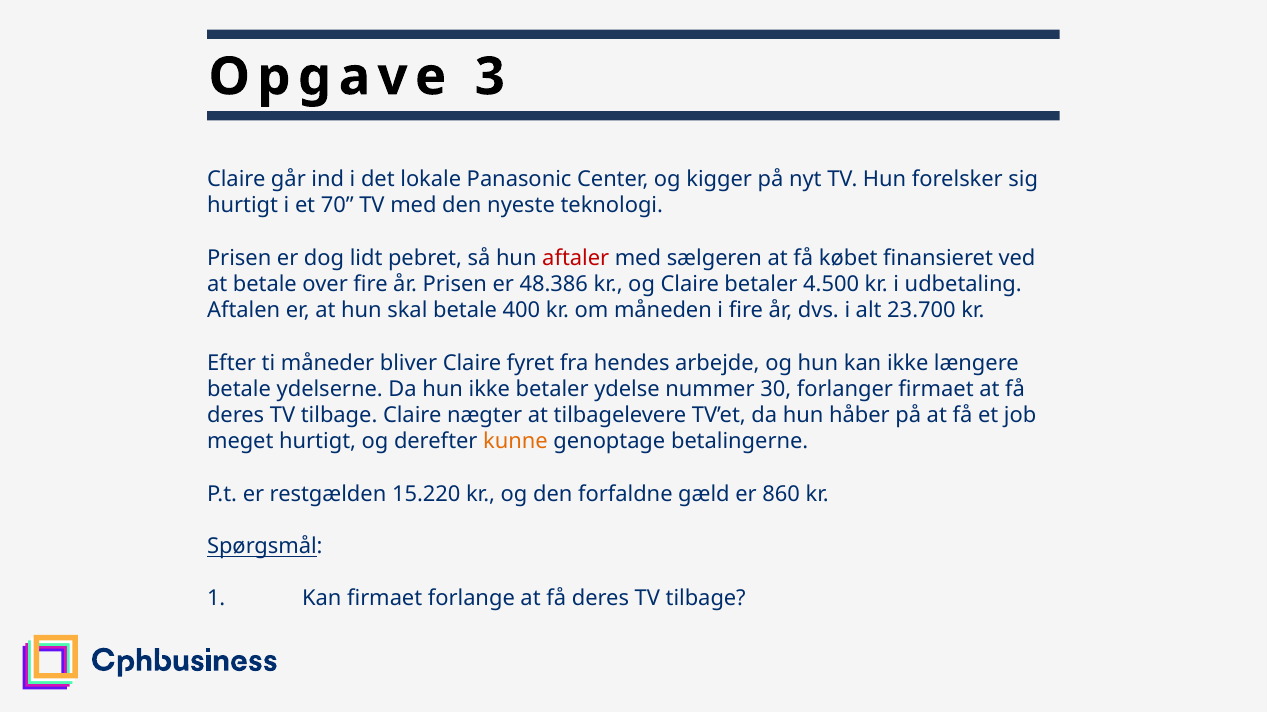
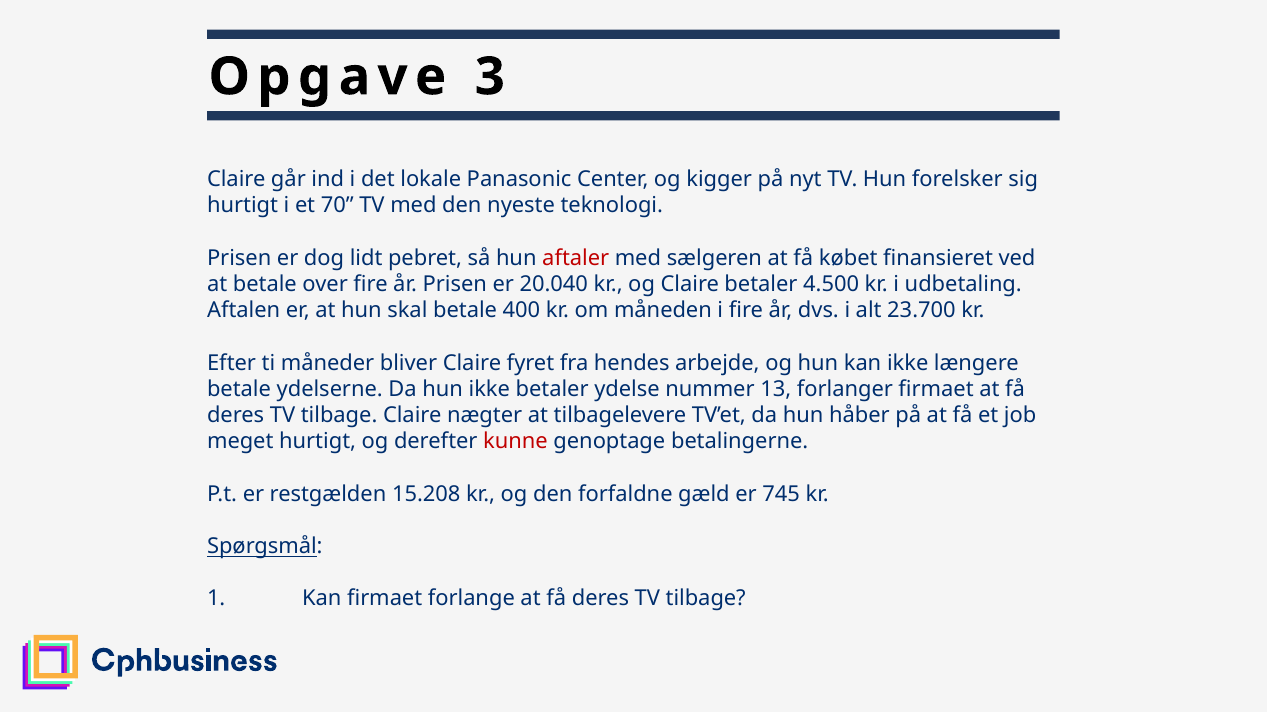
48.386: 48.386 -> 20.040
30: 30 -> 13
kunne colour: orange -> red
15.220: 15.220 -> 15.208
860: 860 -> 745
